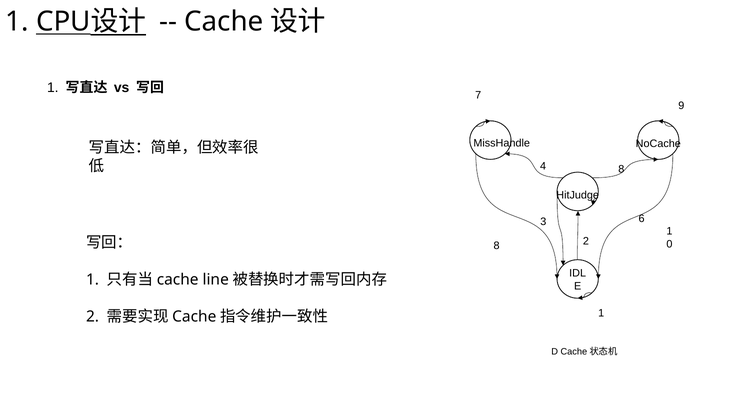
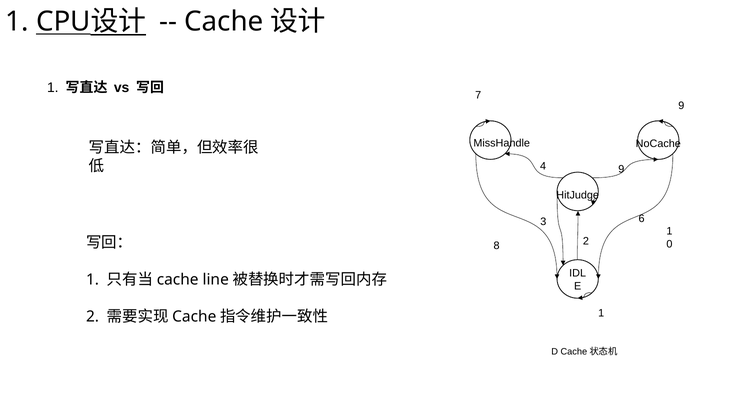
4 8: 8 -> 9
